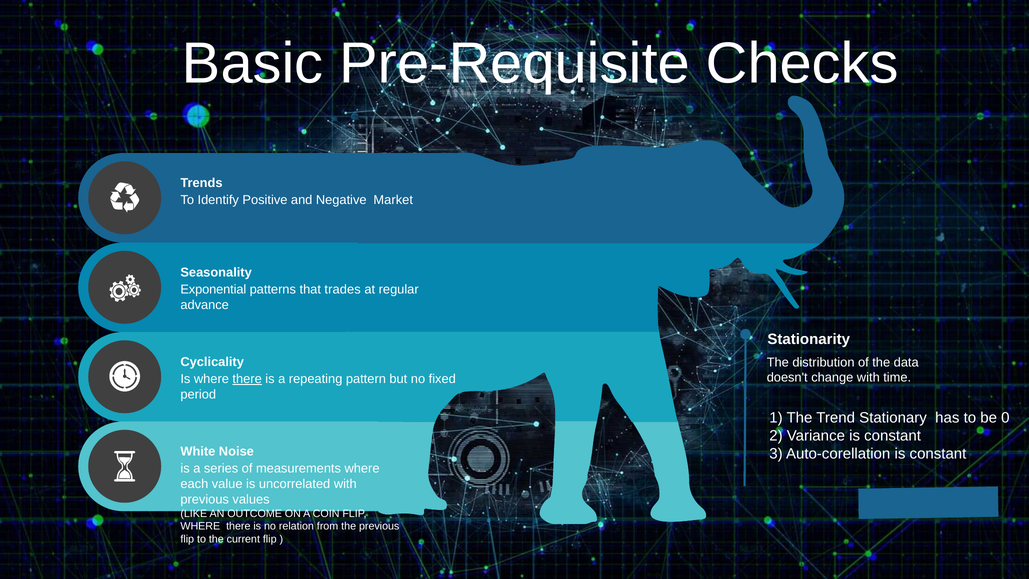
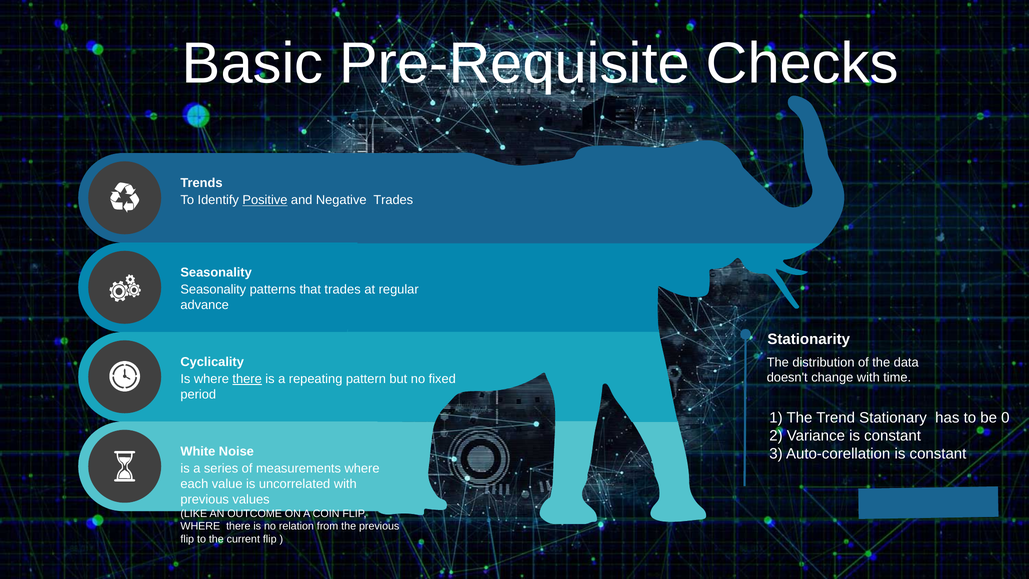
Positive underline: none -> present
Negative Market: Market -> Trades
Exponential at (213, 290): Exponential -> Seasonality
